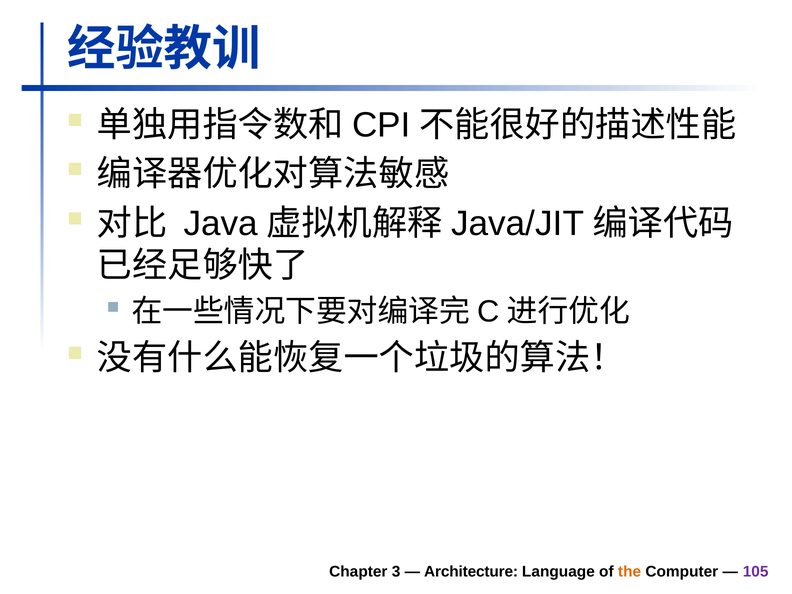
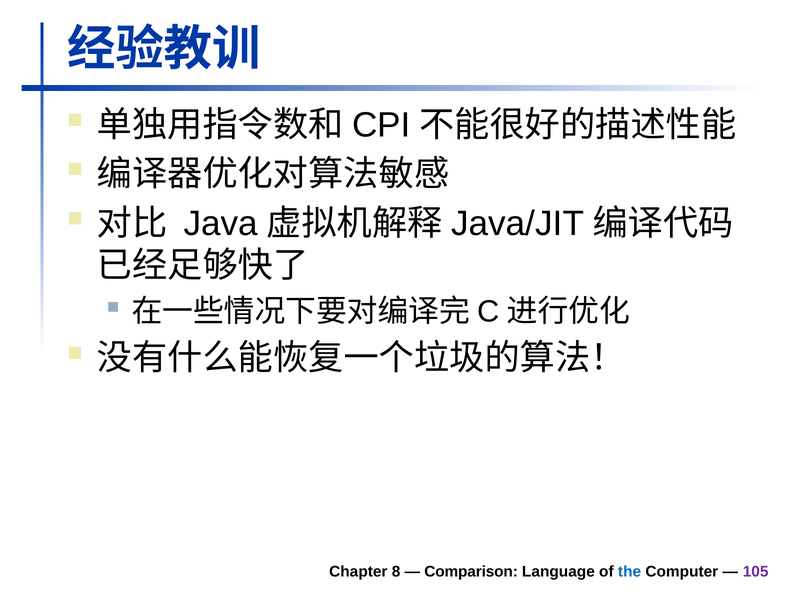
3: 3 -> 8
Architecture: Architecture -> Comparison
the colour: orange -> blue
